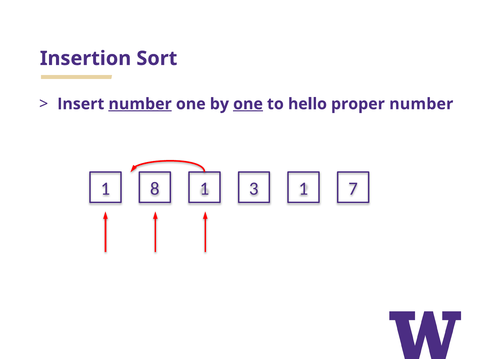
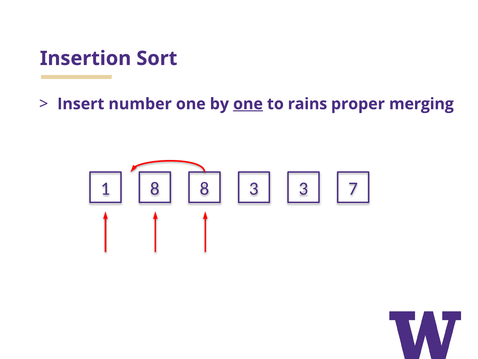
number at (140, 104) underline: present -> none
hello: hello -> rains
proper number: number -> merging
1 1: 1 -> 8
3 1: 1 -> 3
